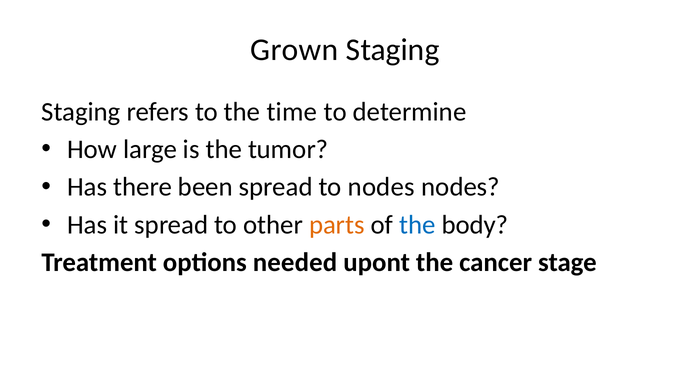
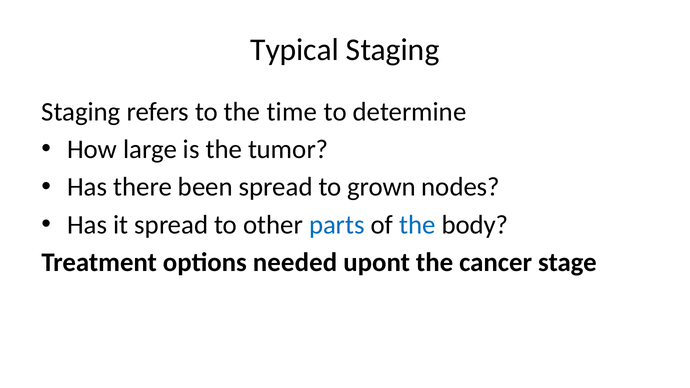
Grown: Grown -> Typical
to nodes: nodes -> grown
parts colour: orange -> blue
